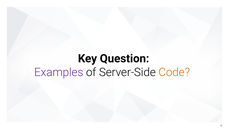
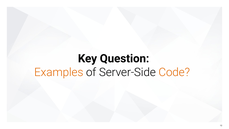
Examples colour: purple -> orange
